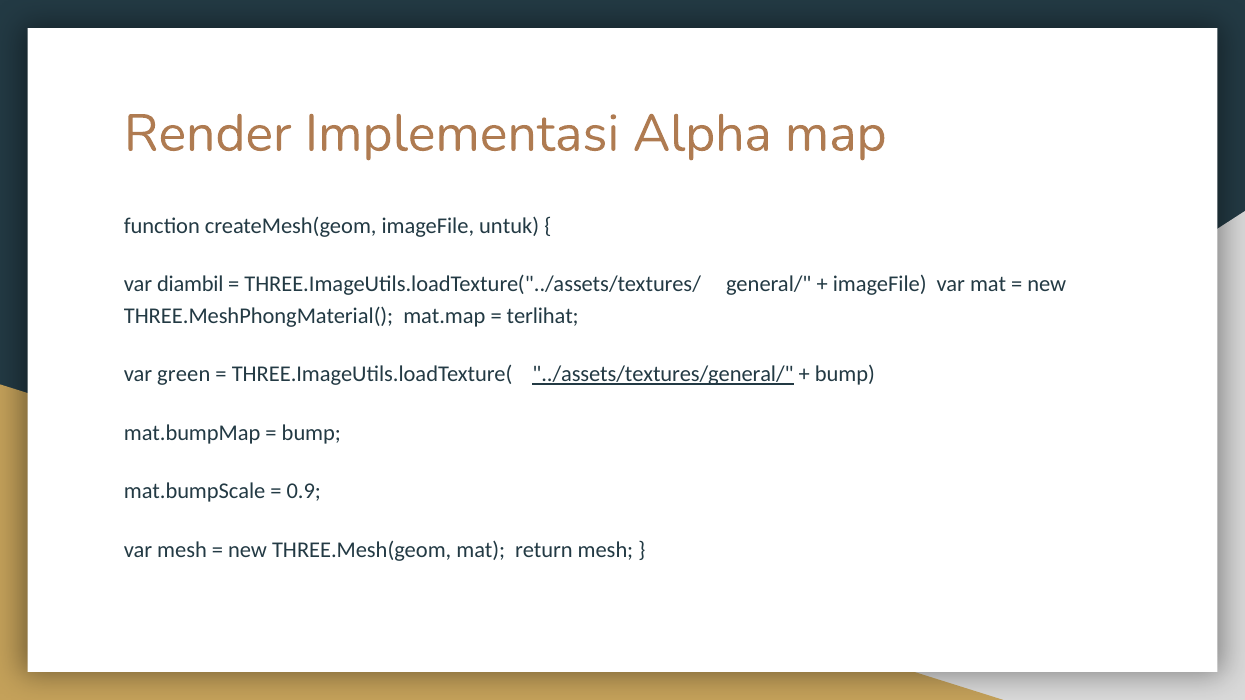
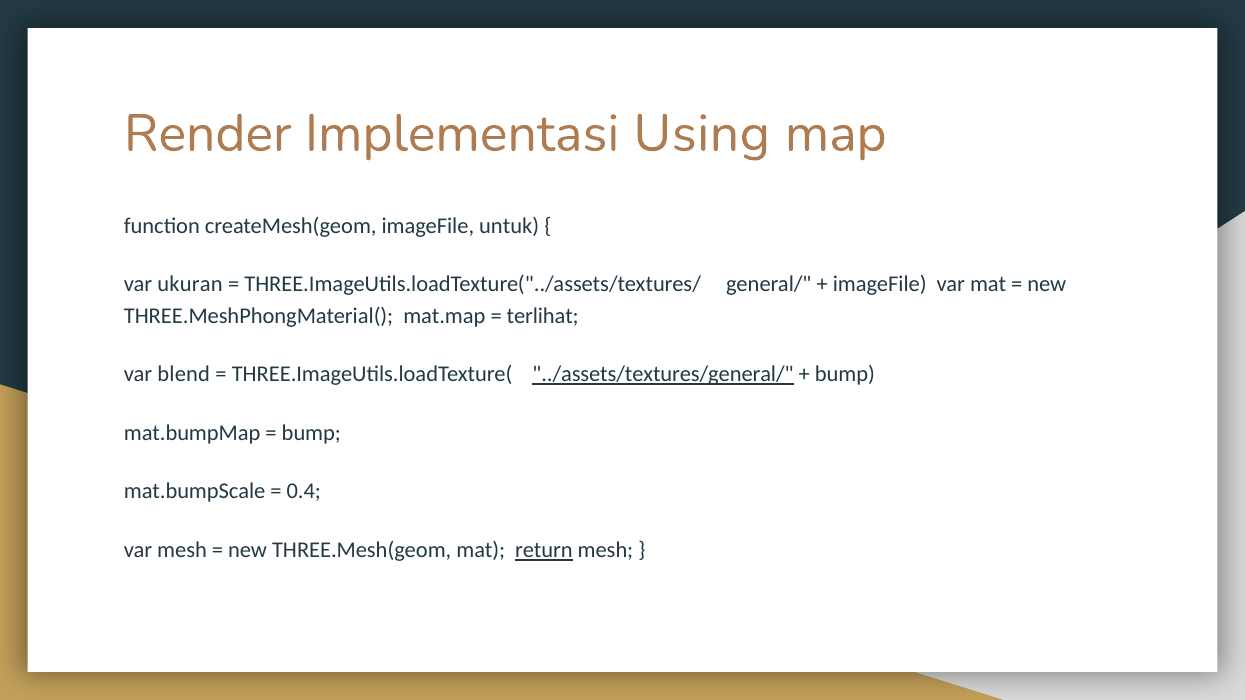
Alpha: Alpha -> Using
diambil: diambil -> ukuran
green: green -> blend
0.9: 0.9 -> 0.4
return underline: none -> present
